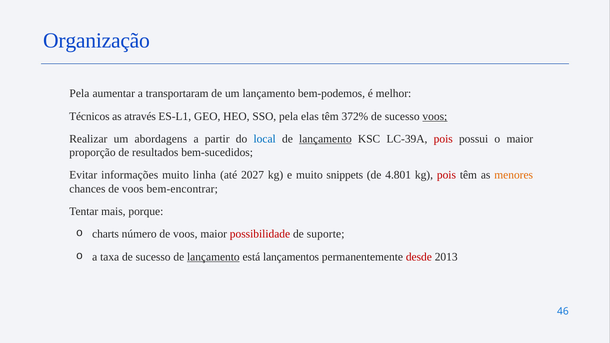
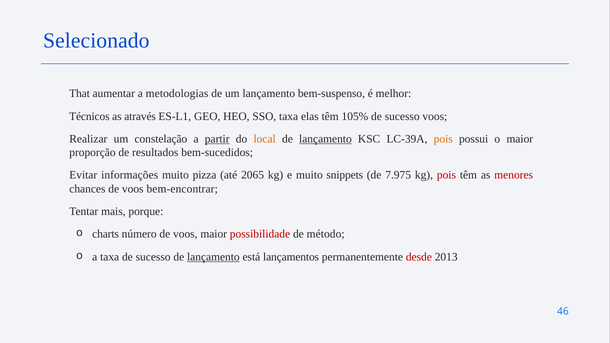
Organização: Organização -> Selecionado
Pela at (79, 94): Pela -> That
transportaram: transportaram -> metodologias
bem-podemos: bem-podemos -> bem-suspenso
SSO pela: pela -> taxa
372%: 372% -> 105%
voos at (435, 116) underline: present -> none
abordagens: abordagens -> constelação
partir underline: none -> present
local colour: blue -> orange
pois at (443, 139) colour: red -> orange
linha: linha -> pizza
2027: 2027 -> 2065
4.801: 4.801 -> 7.975
menores colour: orange -> red
suporte: suporte -> método
